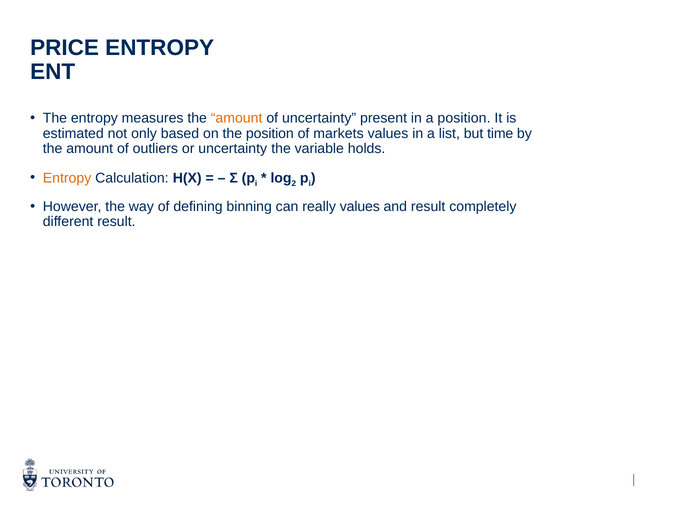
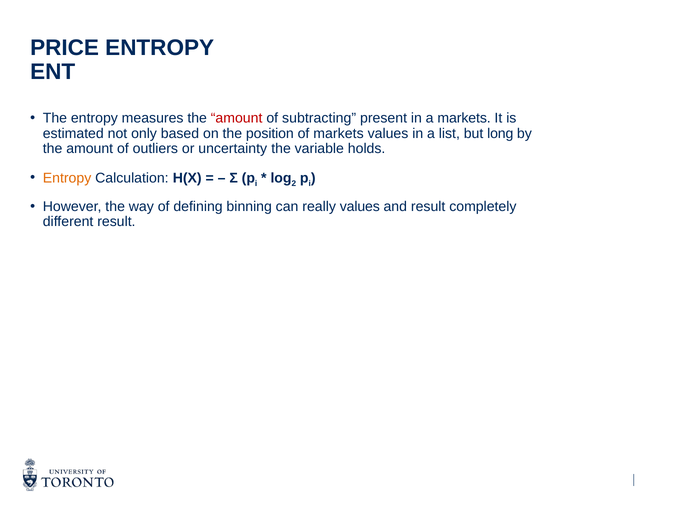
amount at (237, 118) colour: orange -> red
of uncertainty: uncertainty -> subtracting
a position: position -> markets
time: time -> long
